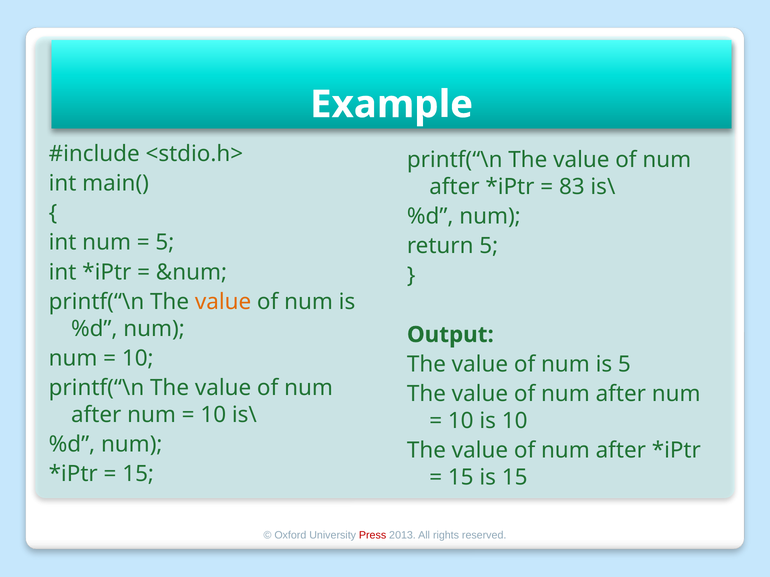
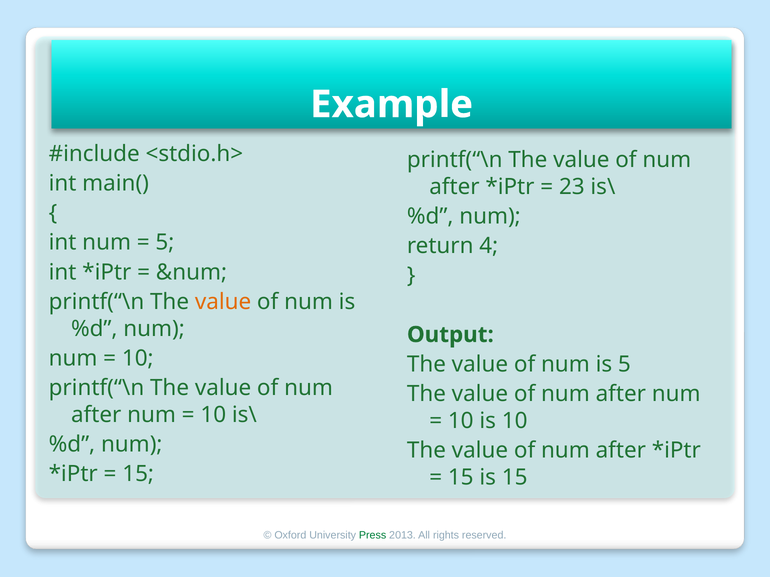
83: 83 -> 23
return 5: 5 -> 4
Press colour: red -> green
